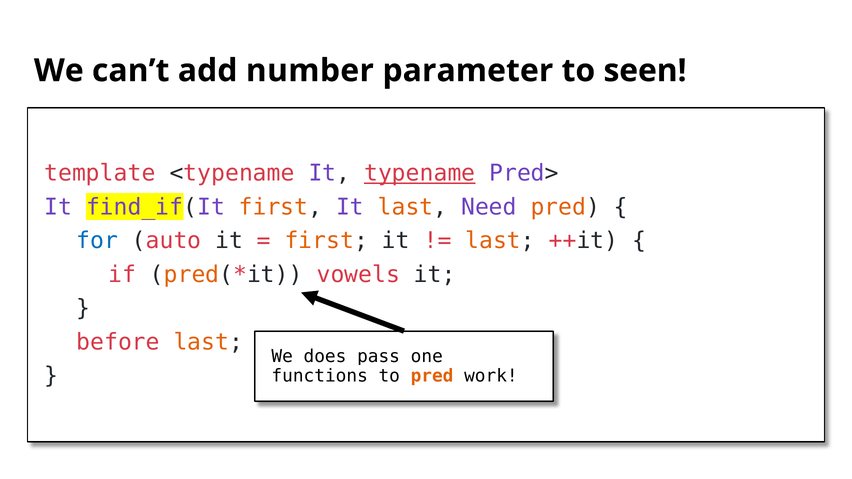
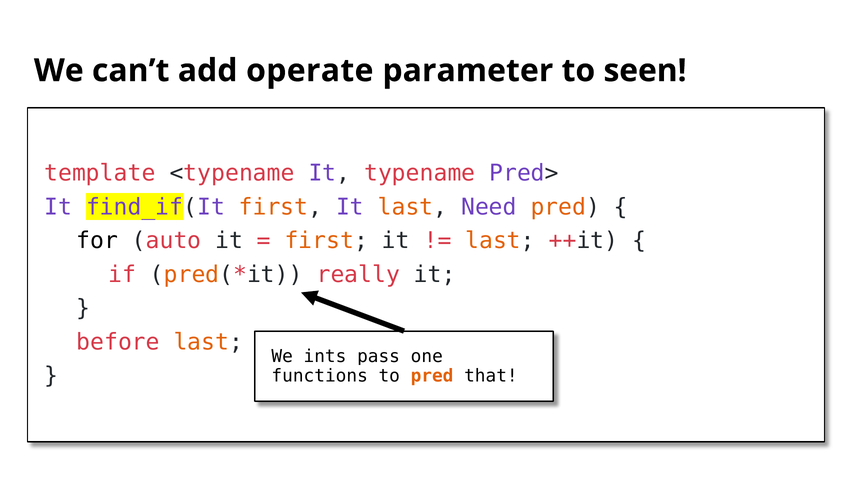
number: number -> operate
typename underline: present -> none
for colour: blue -> black
vowels: vowels -> really
does: does -> ints
work: work -> that
